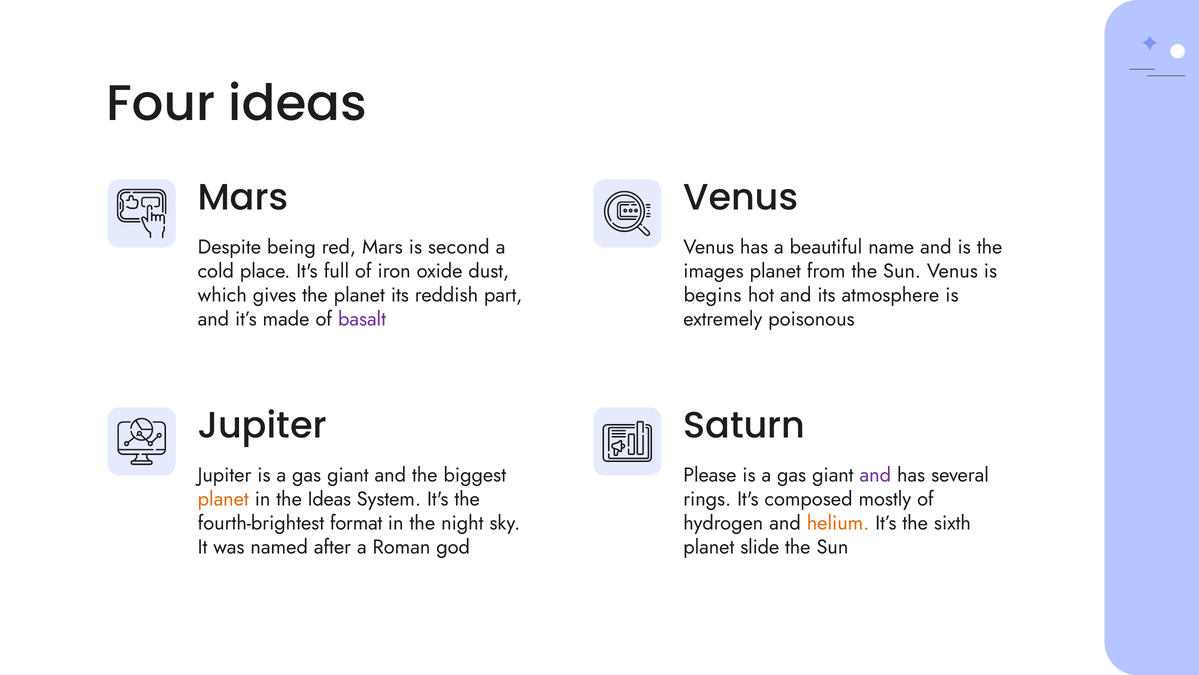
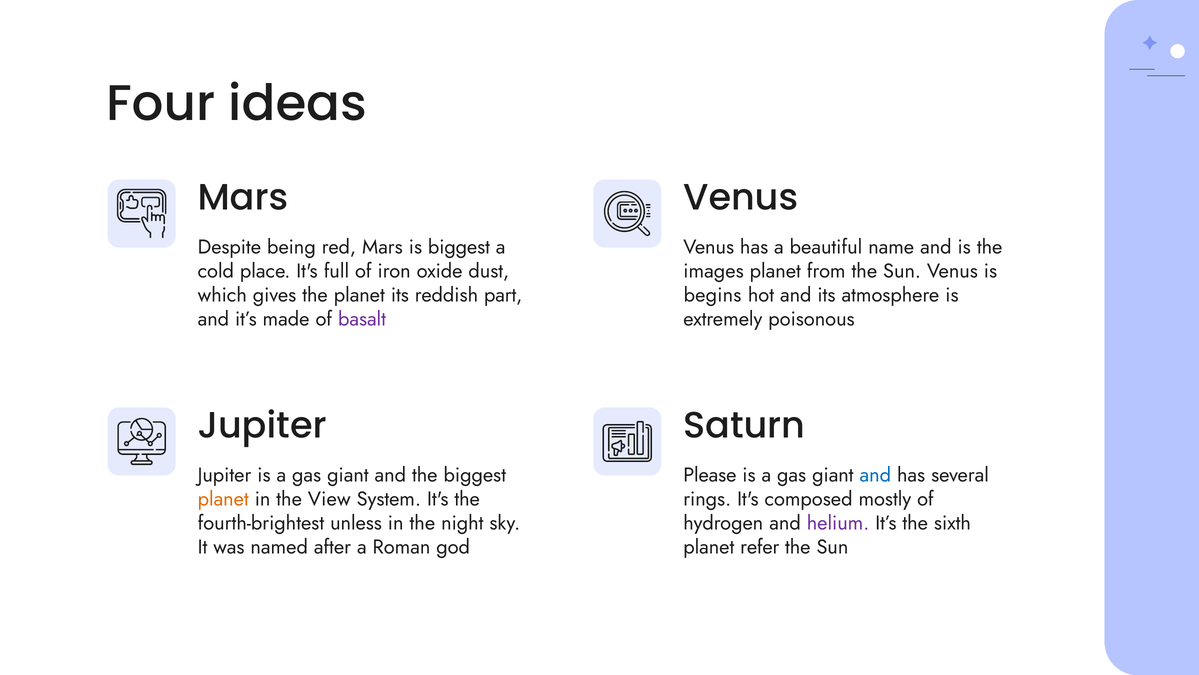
is second: second -> biggest
and at (875, 475) colour: purple -> blue
the Ideas: Ideas -> View
format: format -> unless
helium colour: orange -> purple
slide: slide -> refer
